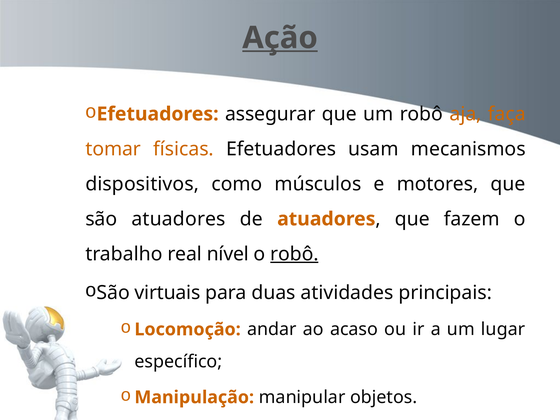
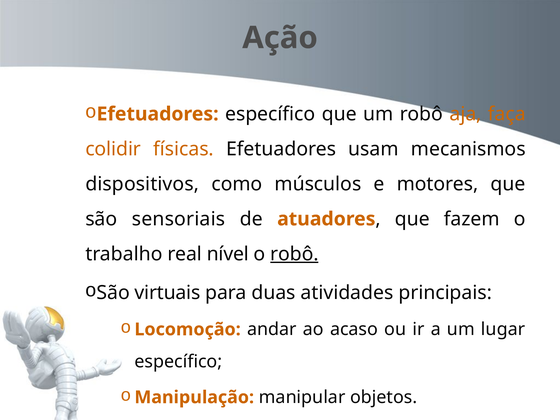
Ação underline: present -> none
Efetuadores assegurar: assegurar -> específico
tomar: tomar -> colidir
são atuadores: atuadores -> sensoriais
